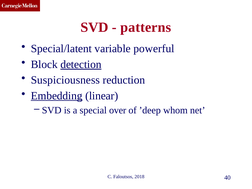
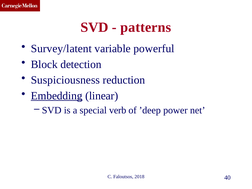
Special/latent: Special/latent -> Survey/latent
detection underline: present -> none
over: over -> verb
whom: whom -> power
